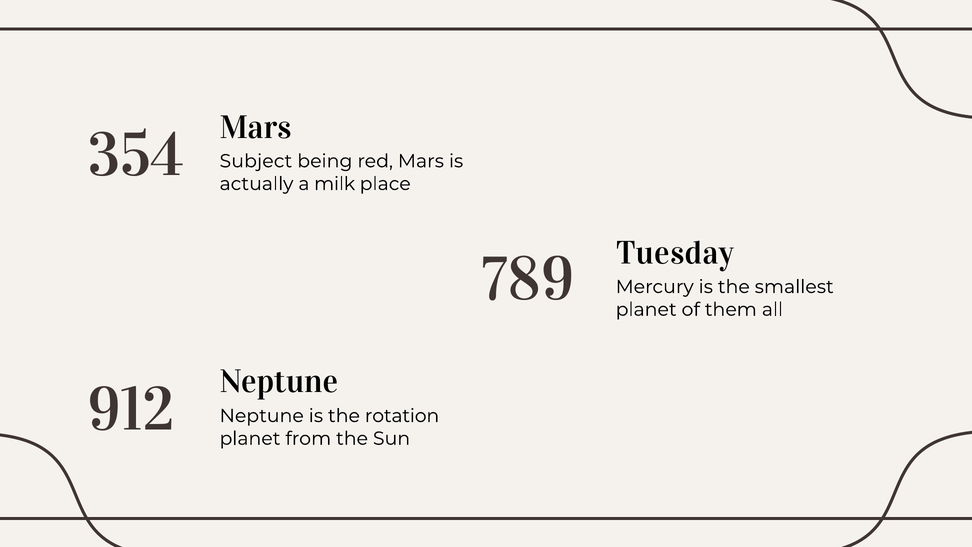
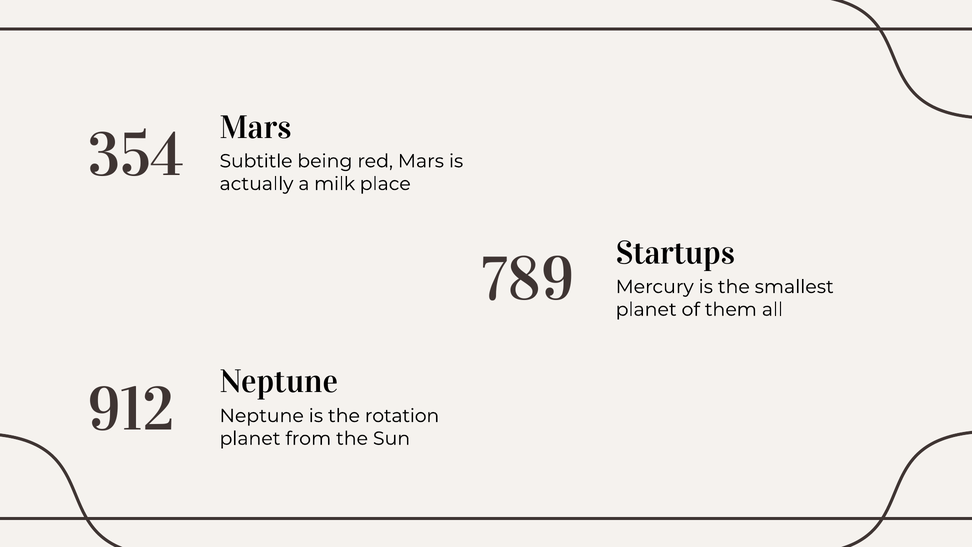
Subject: Subject -> Subtitle
Tuesday: Tuesday -> Startups
